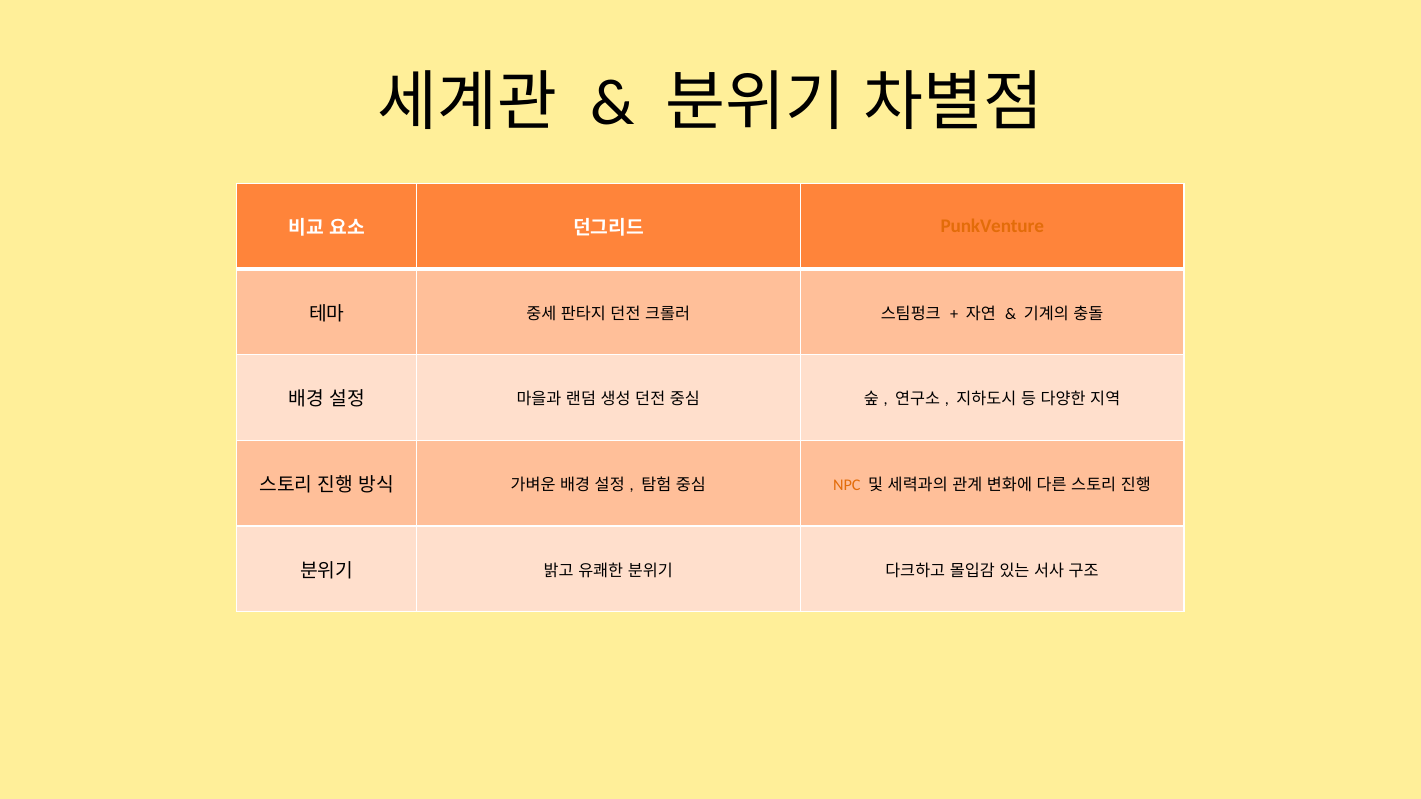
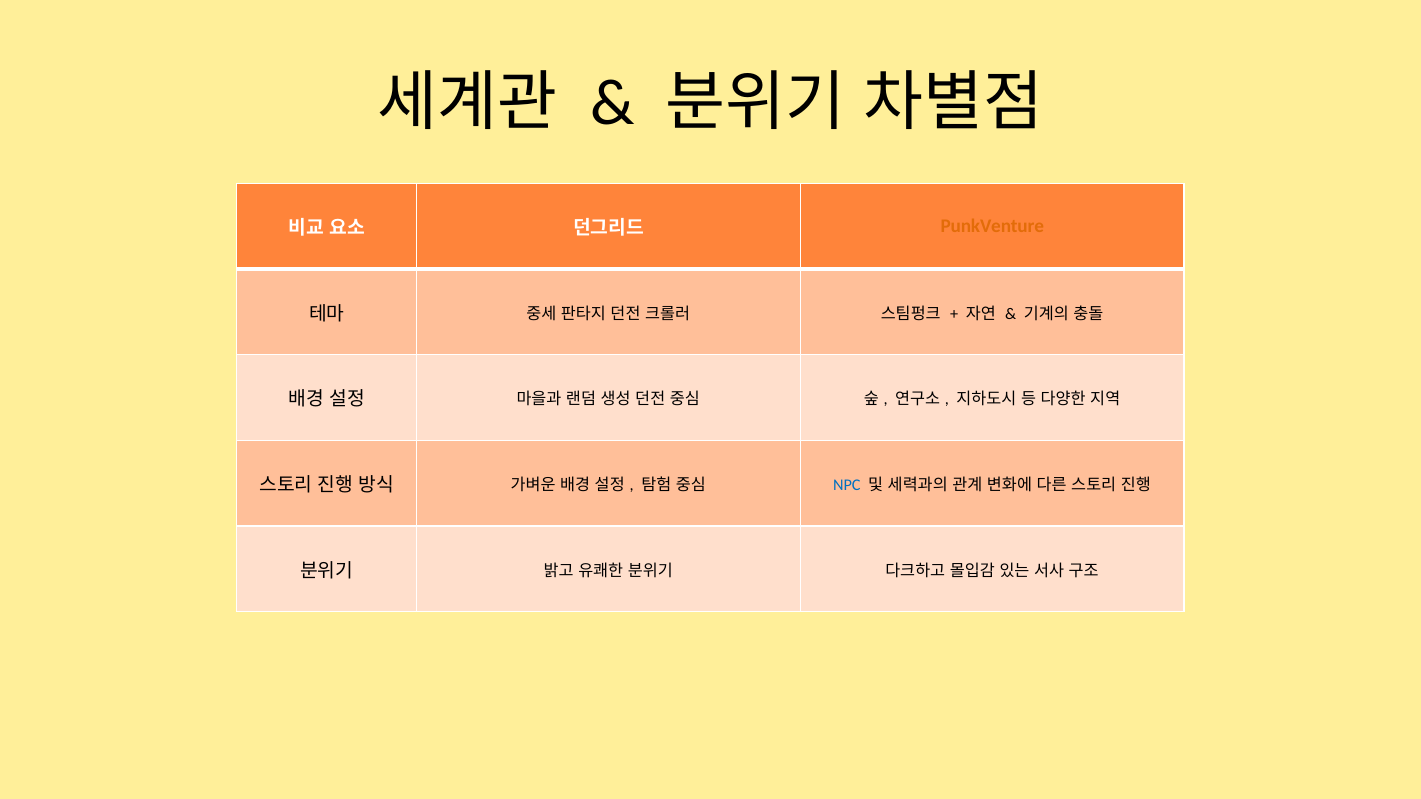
NPC colour: orange -> blue
